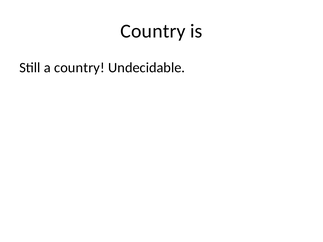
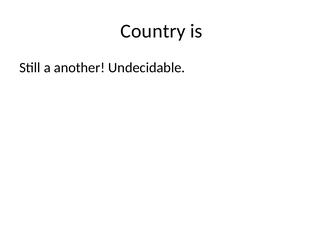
a country: country -> another
